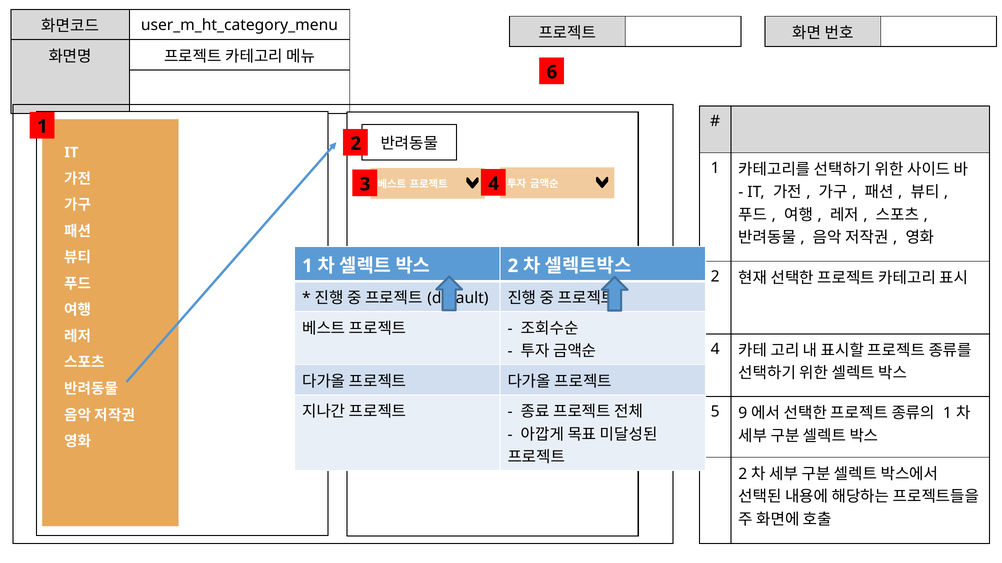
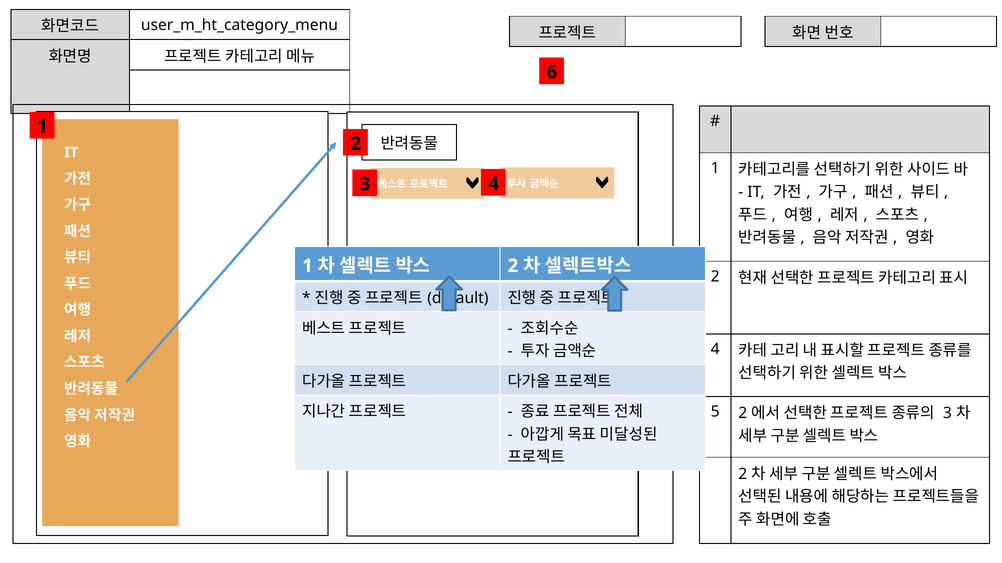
5 9: 9 -> 2
1 at (947, 414): 1 -> 3
